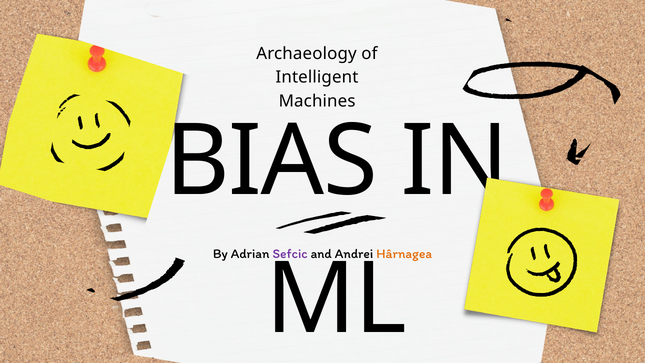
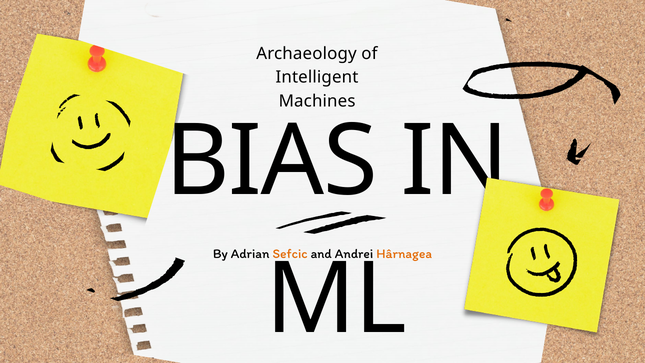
Sefcic colour: purple -> orange
